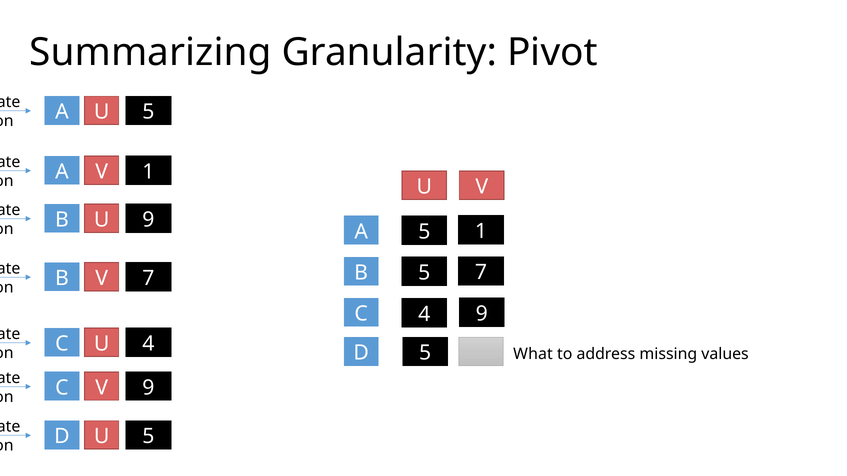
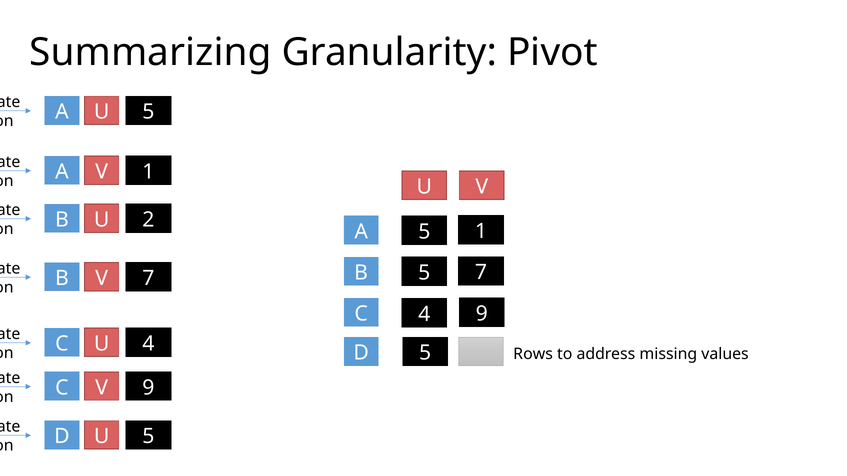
B 9: 9 -> 2
What: What -> Rows
